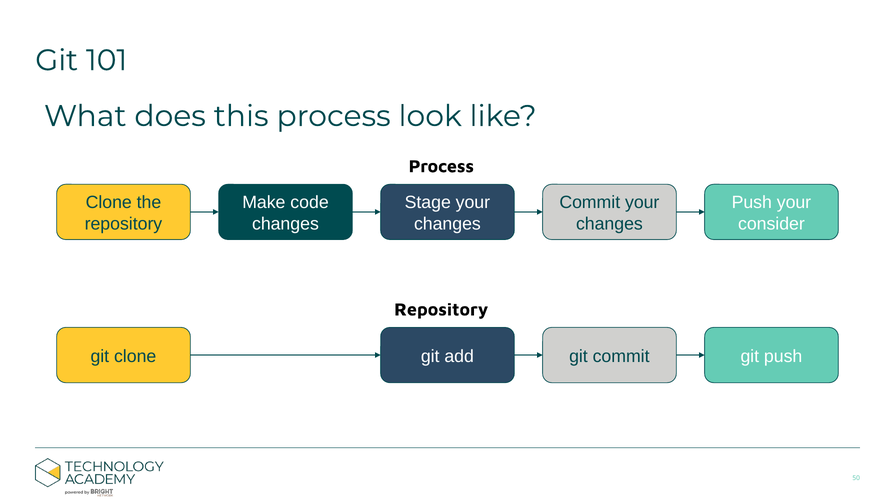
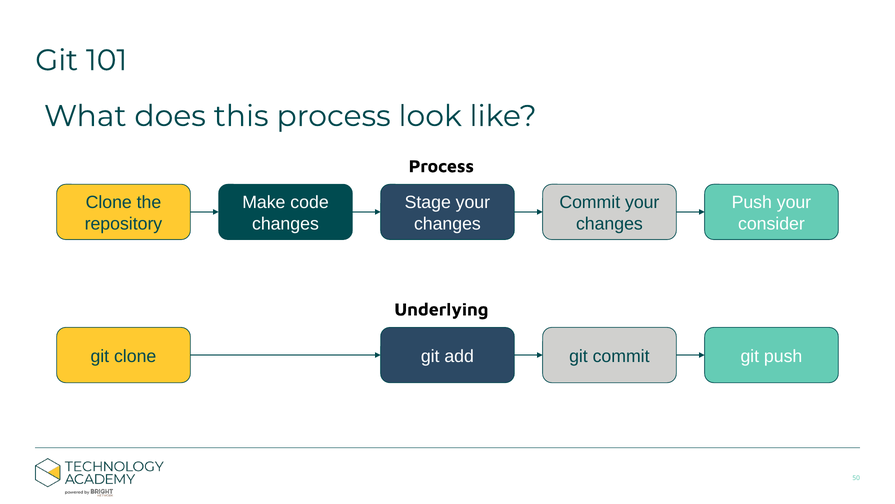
Repository at (441, 309): Repository -> Underlying
